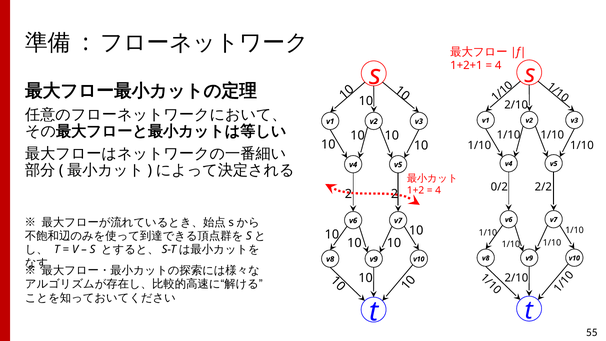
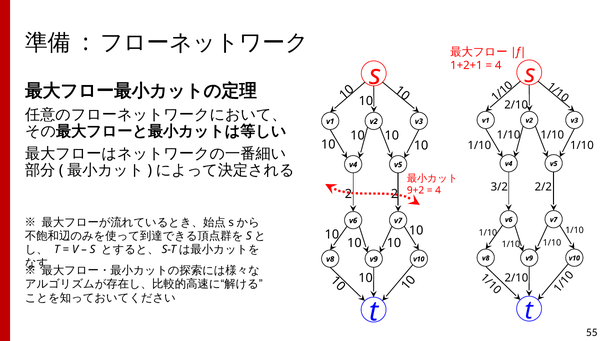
0/2: 0/2 -> 3/2
1+2: 1+2 -> 9+2
